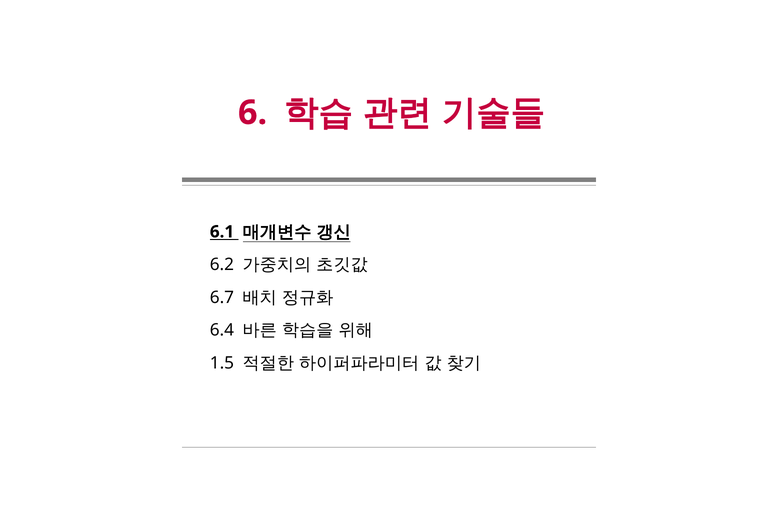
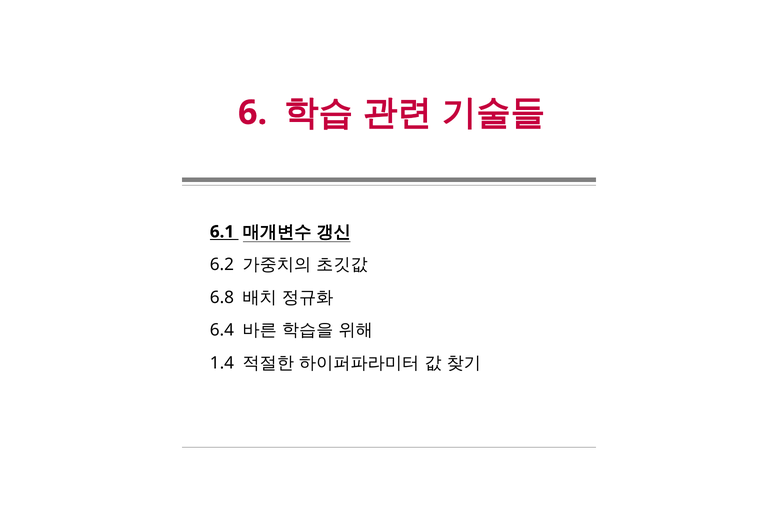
6.7: 6.7 -> 6.8
1.5: 1.5 -> 1.4
